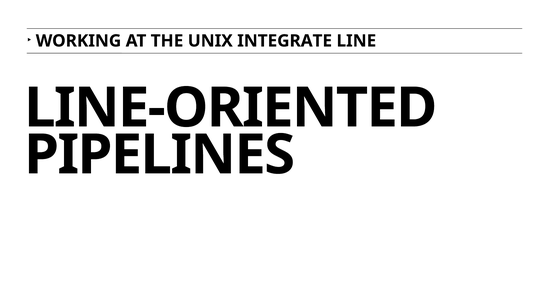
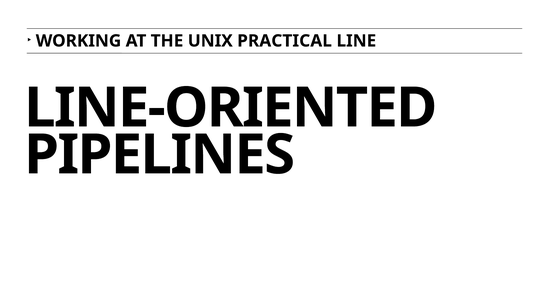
INTEGRATE: INTEGRATE -> PRACTICAL
